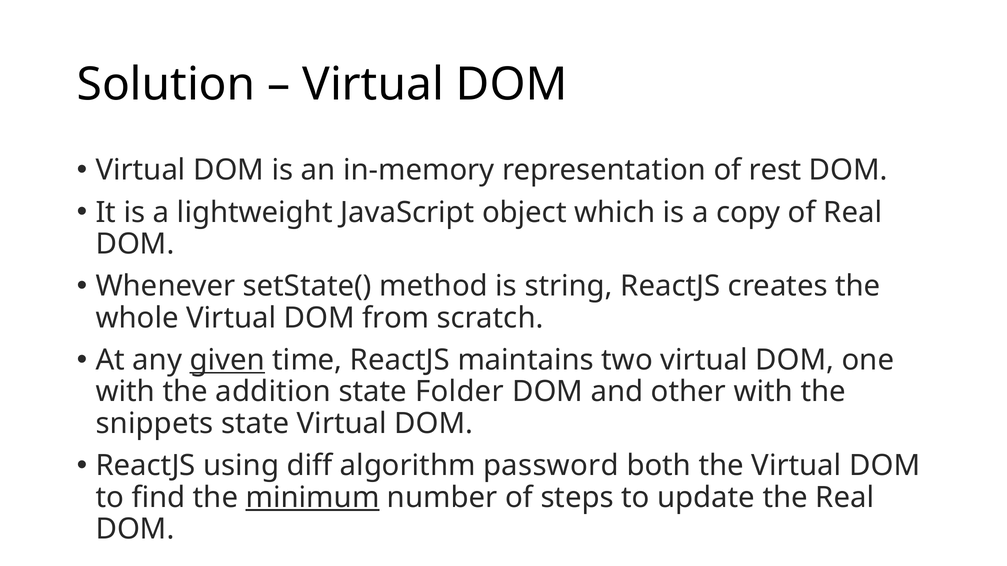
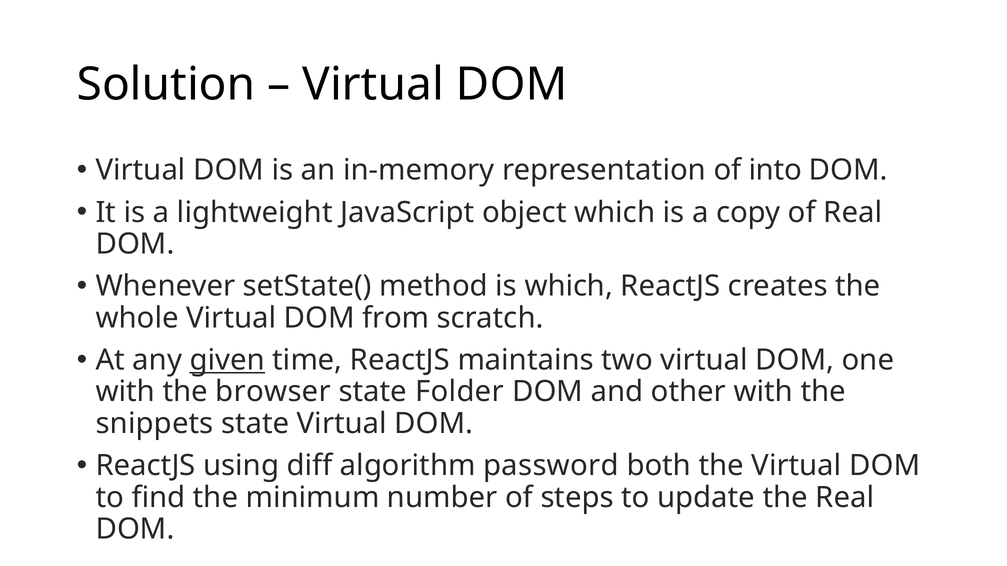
rest: rest -> into
is string: string -> which
addition: addition -> browser
minimum underline: present -> none
